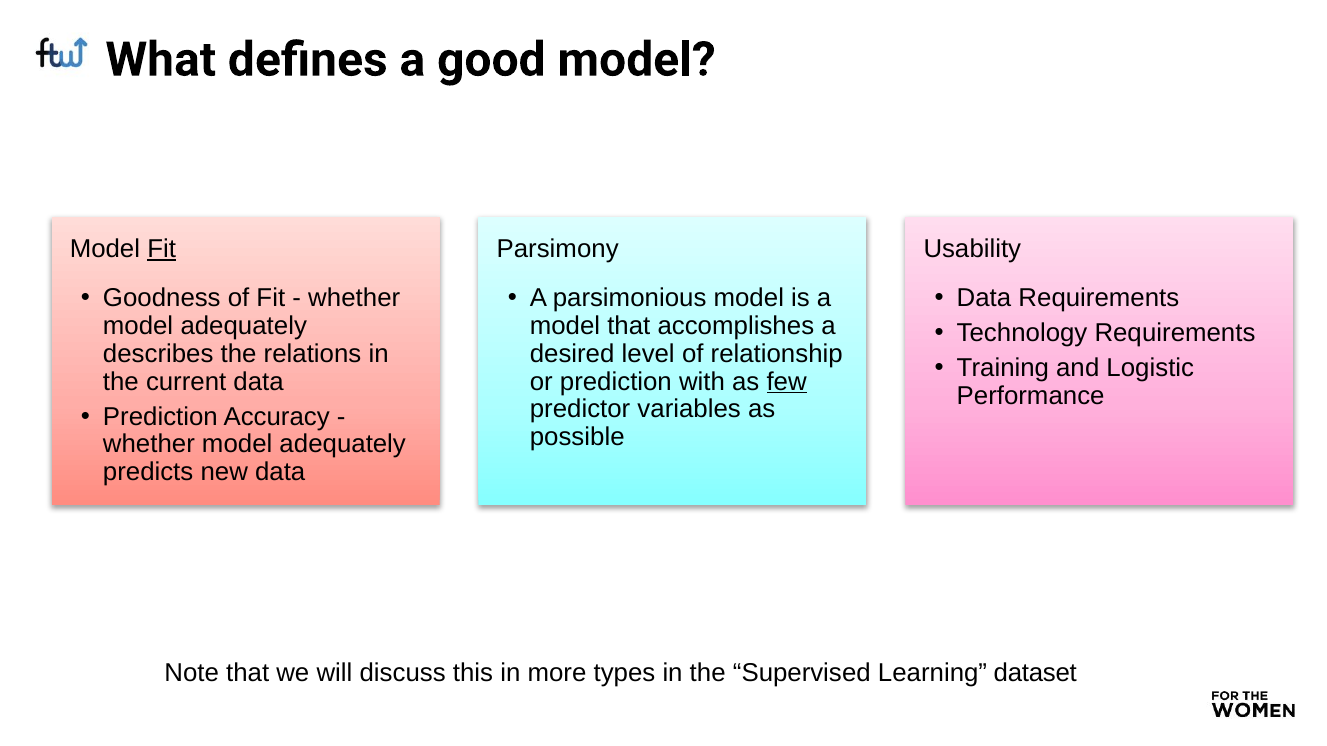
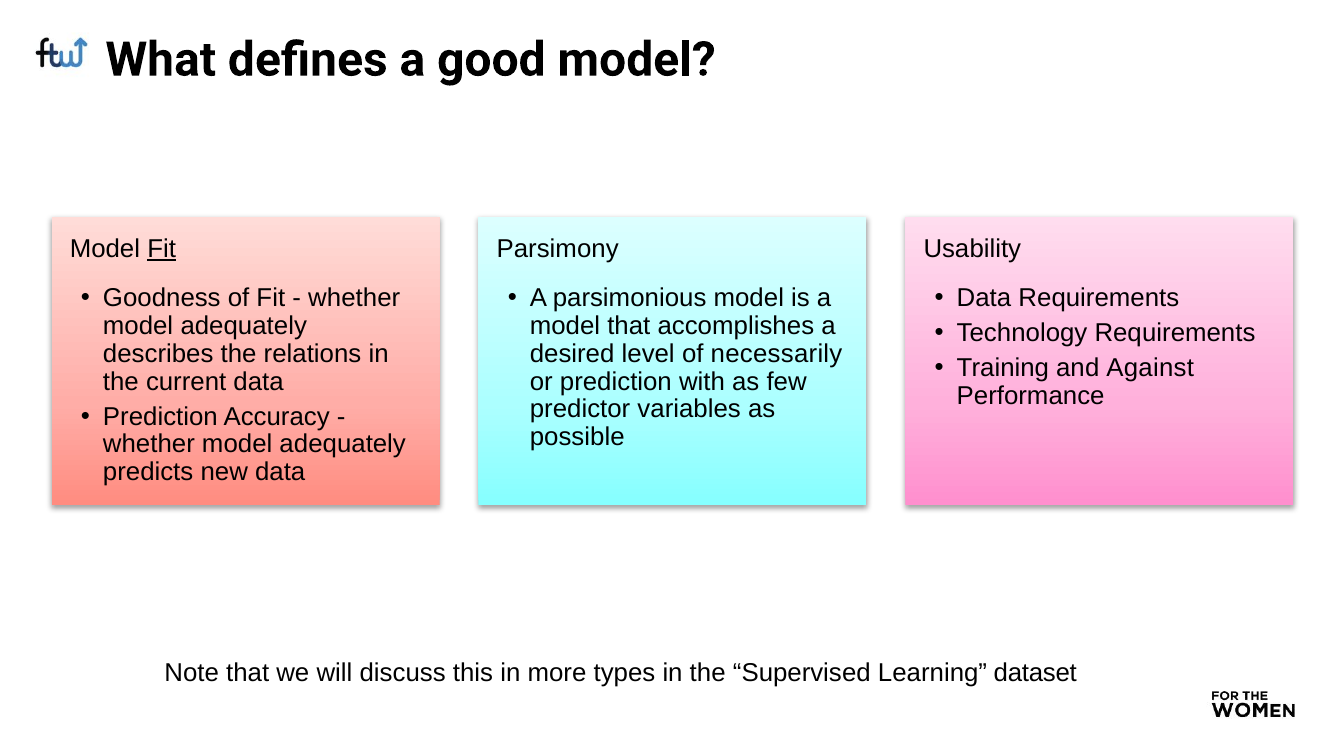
relationship: relationship -> necessarily
Logistic: Logistic -> Against
few underline: present -> none
